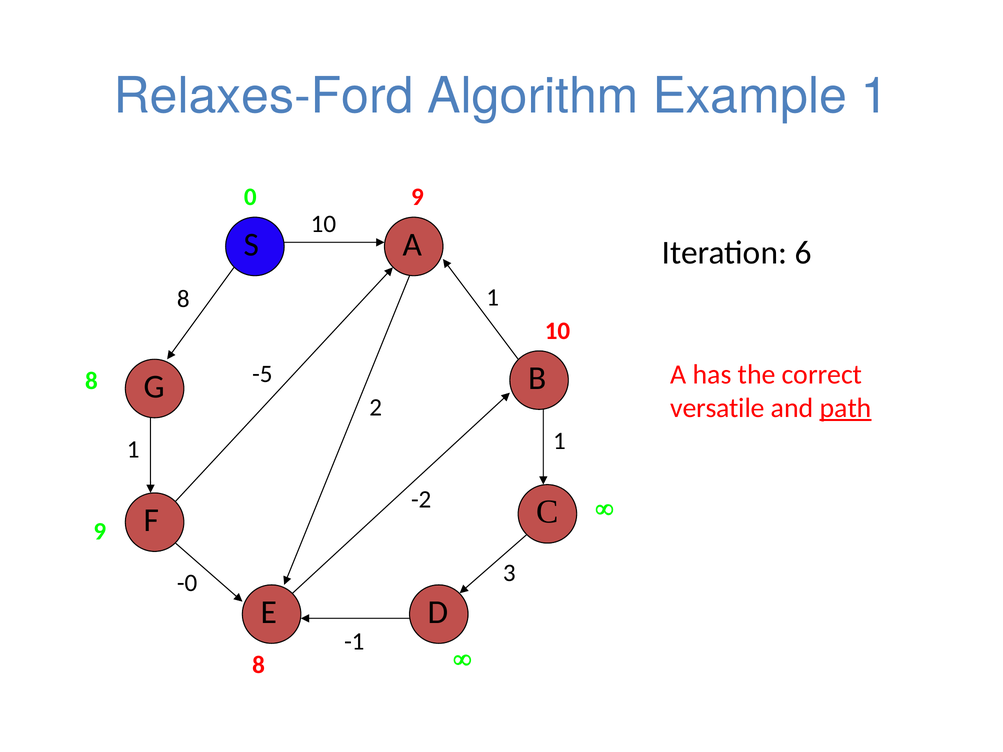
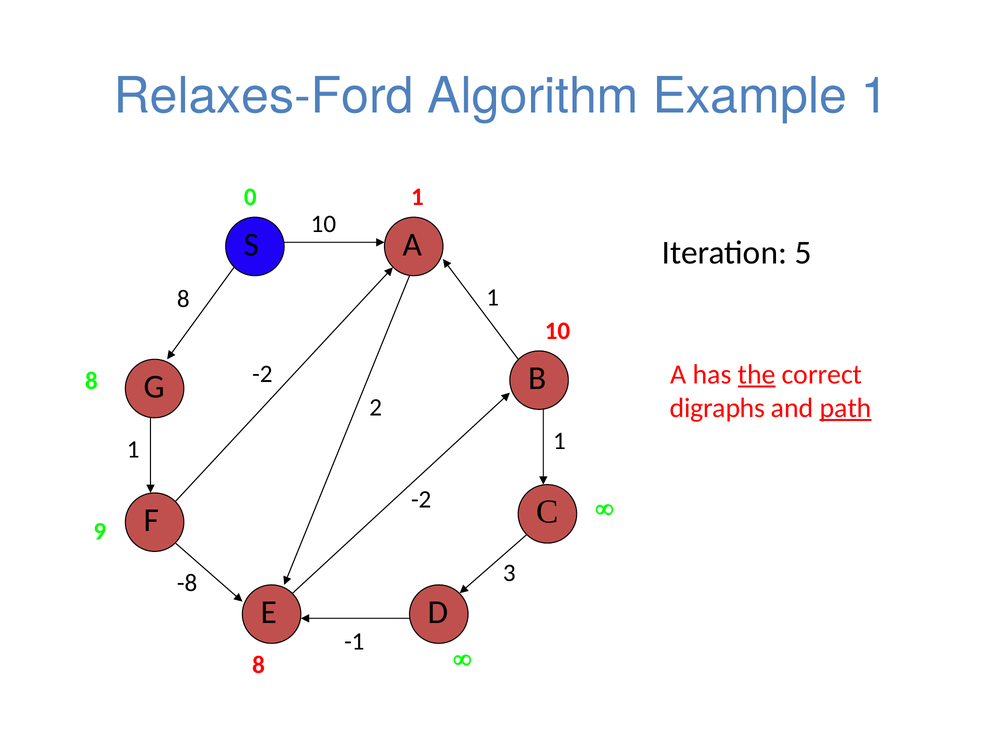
0 9: 9 -> 1
6: 6 -> 5
the underline: none -> present
-5 at (262, 374): -5 -> -2
versatile: versatile -> digraphs
-0: -0 -> -8
